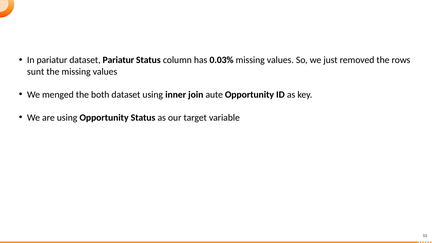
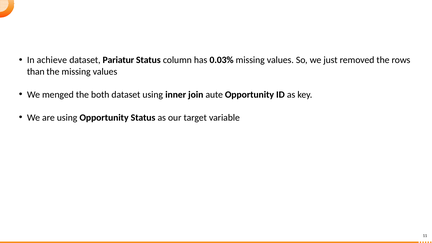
In pariatur: pariatur -> achieve
sunt: sunt -> than
